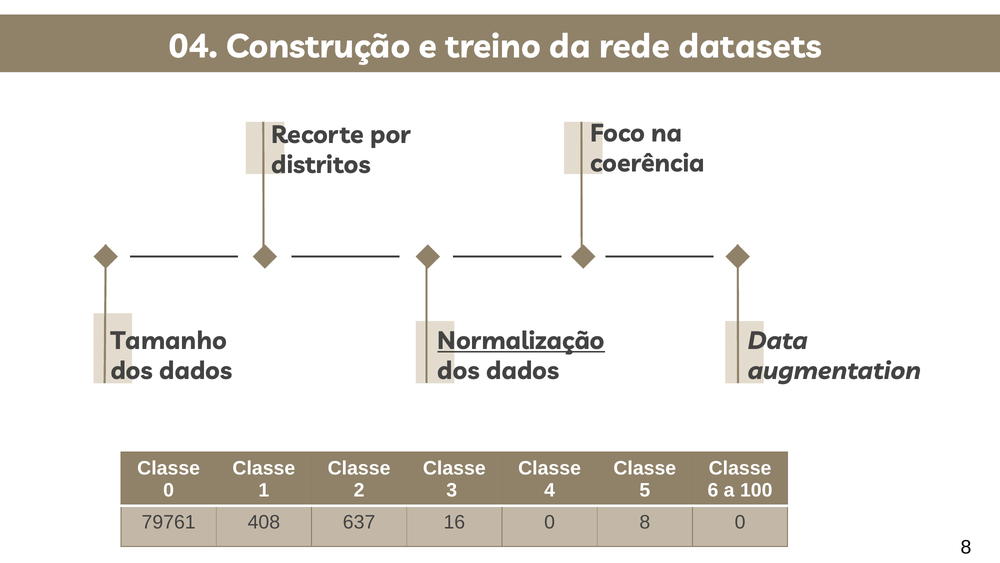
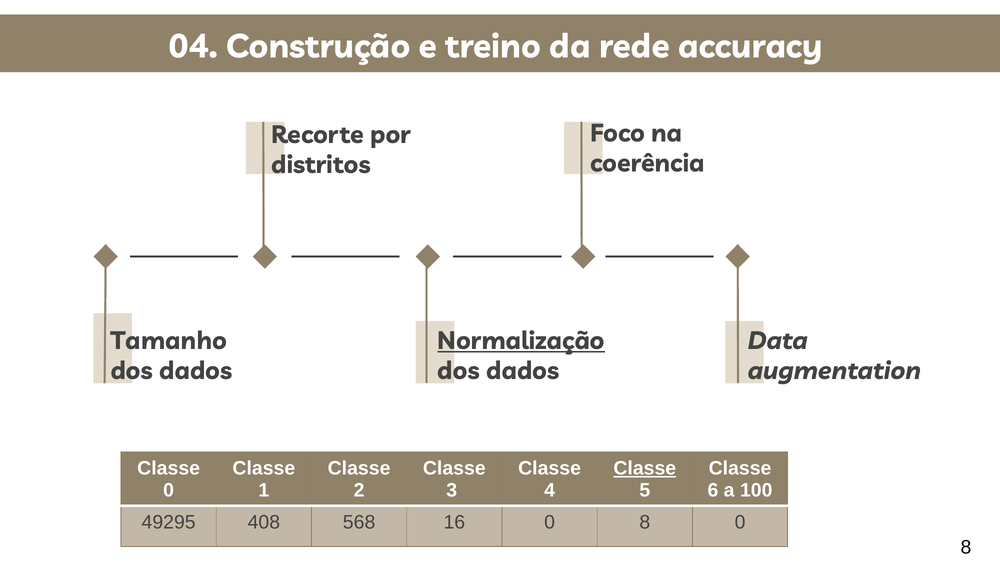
datasets: datasets -> accuracy
Classe at (645, 468) underline: none -> present
79761: 79761 -> 49295
637: 637 -> 568
